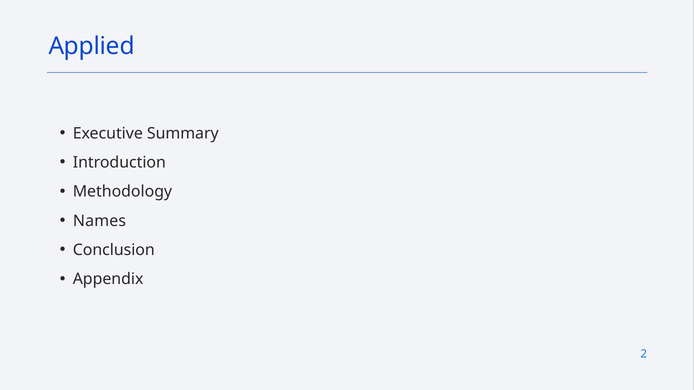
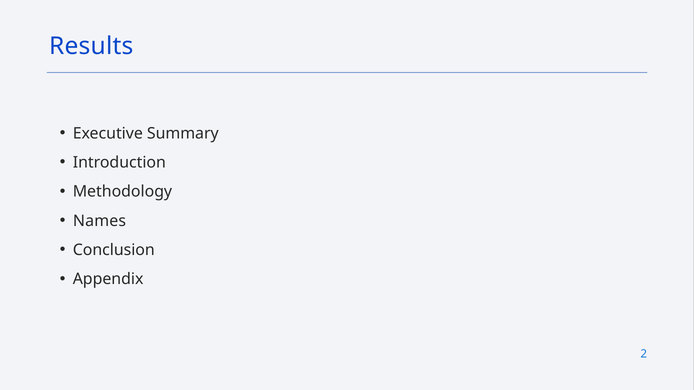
Applied: Applied -> Results
